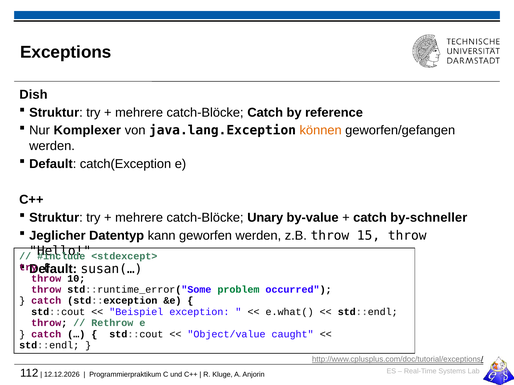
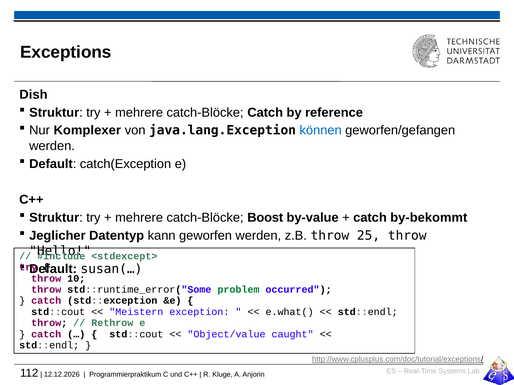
können colour: orange -> blue
Unary: Unary -> Boost
by-schneller: by-schneller -> by-bekommt
15: 15 -> 25
Beispiel: Beispiel -> Meistern
